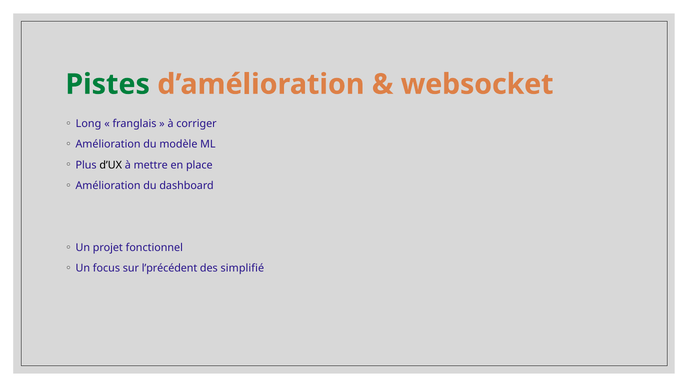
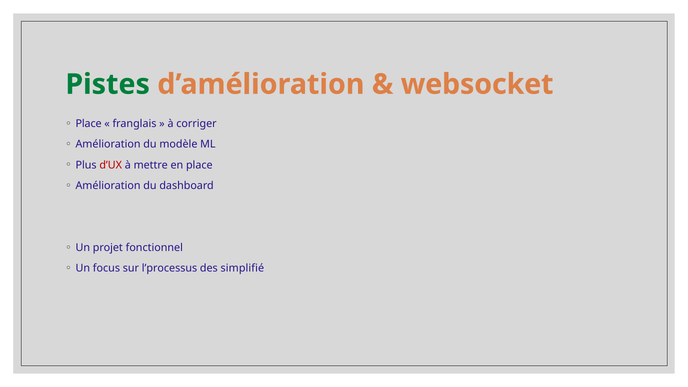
Long at (88, 124): Long -> Place
d’UX colour: black -> red
l’précédent: l’précédent -> l’processus
